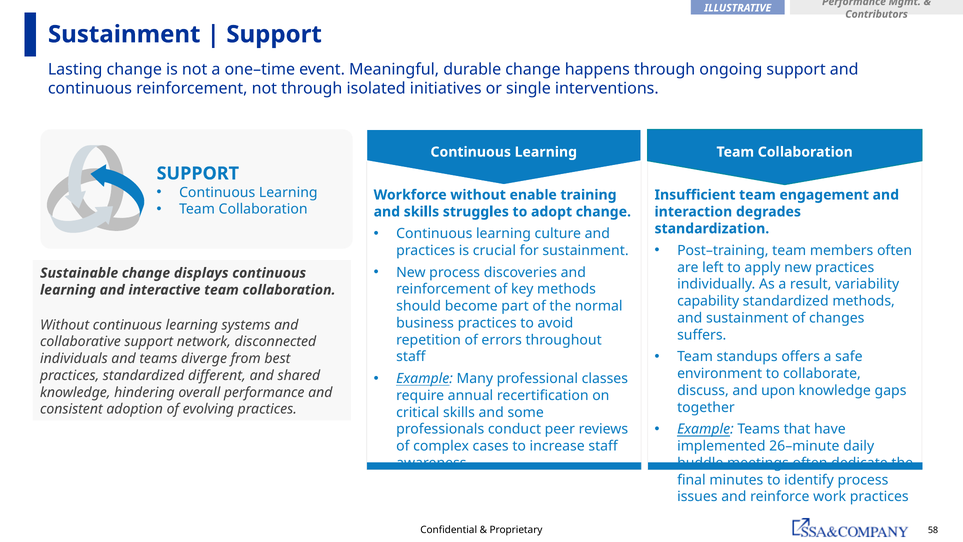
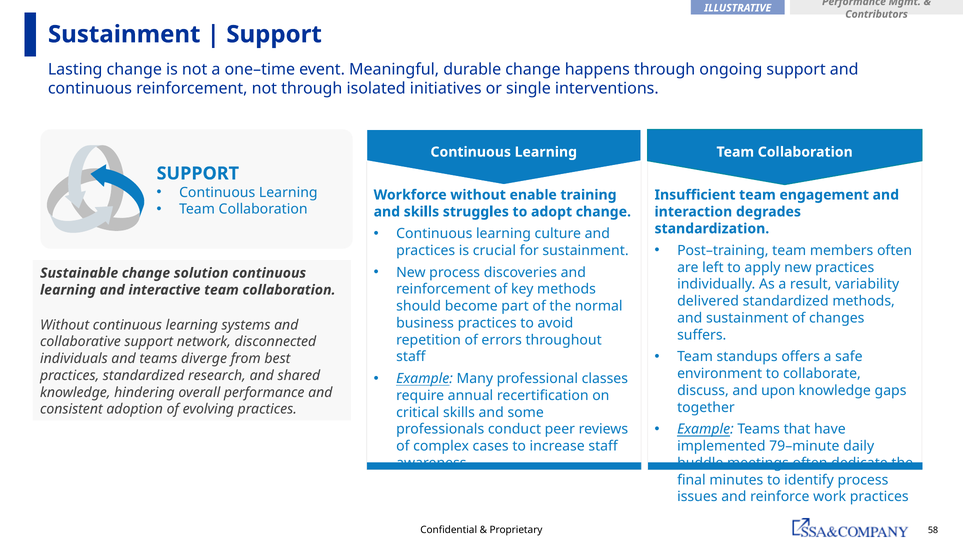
displays: displays -> solution
capability: capability -> delivered
different: different -> research
26–minute: 26–minute -> 79–minute
